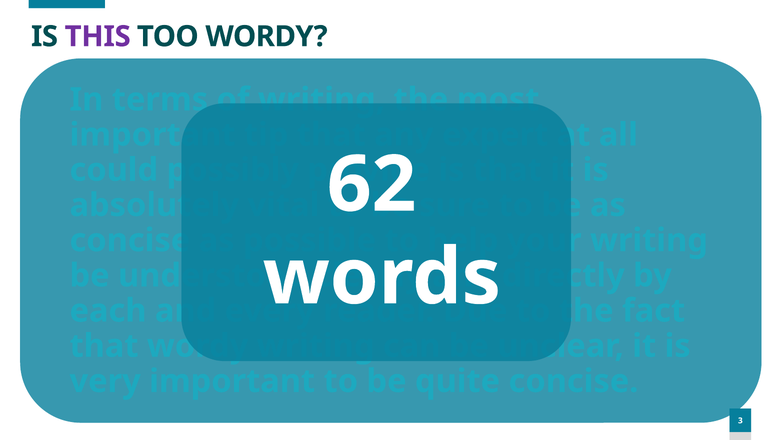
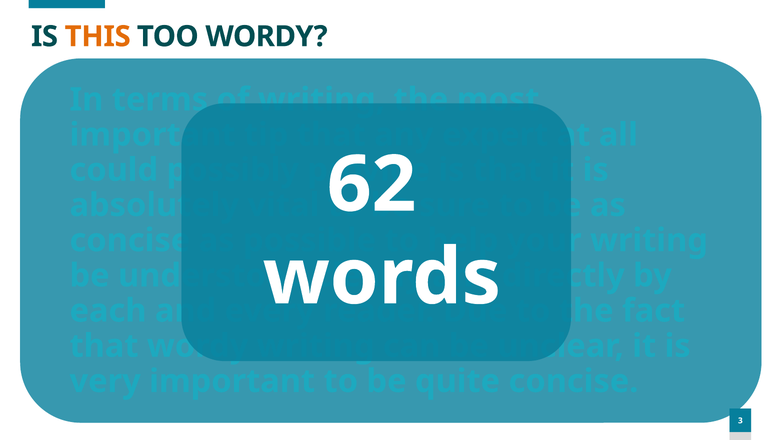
THIS colour: purple -> orange
